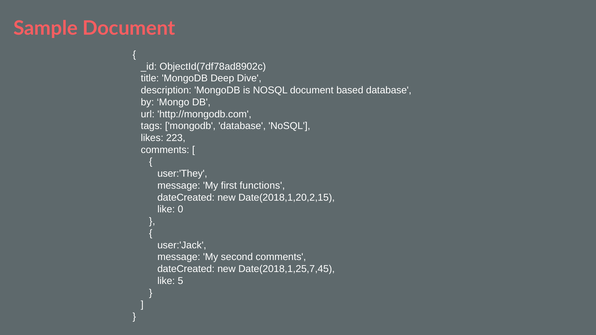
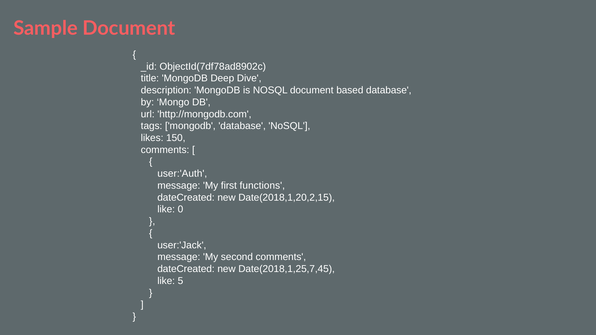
223: 223 -> 150
user:'They: user:'They -> user:'Auth
